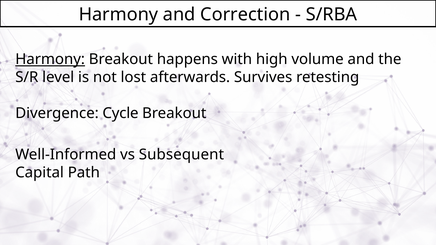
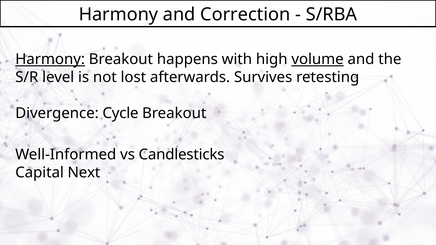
volume underline: none -> present
Subsequent: Subsequent -> Candlesticks
Path: Path -> Next
